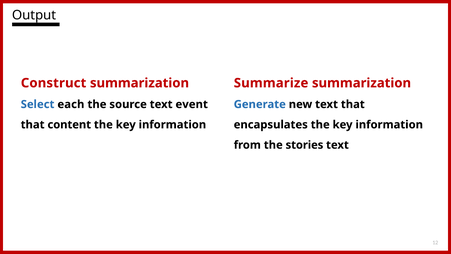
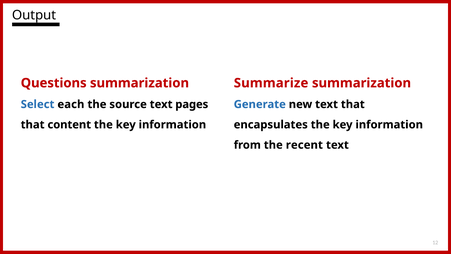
Construct: Construct -> Questions
event: event -> pages
stories: stories -> recent
